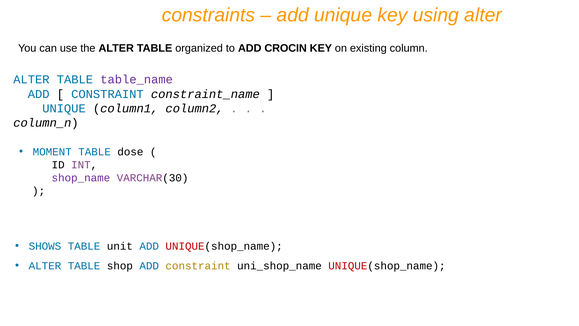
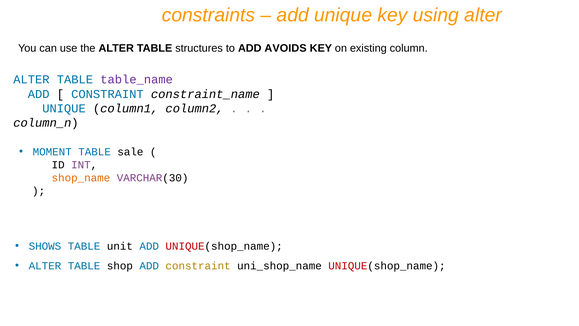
organized: organized -> structures
CROCIN: CROCIN -> AVOIDS
dose: dose -> sale
shop_name colour: purple -> orange
